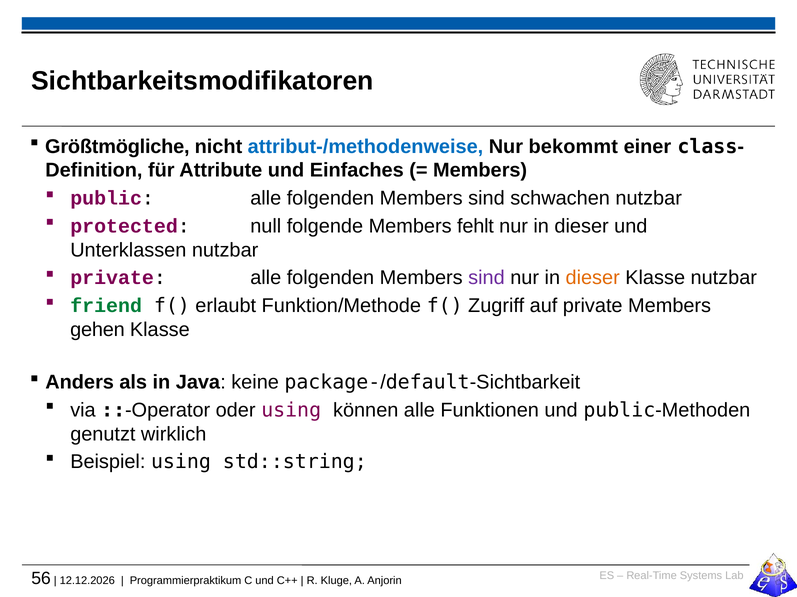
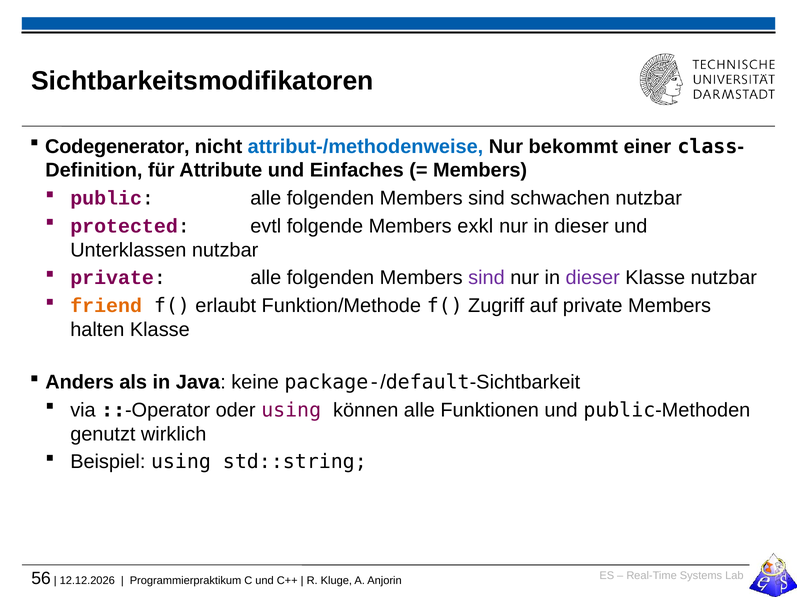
Größtmögliche: Größtmögliche -> Codegenerator
null: null -> evtl
fehlt: fehlt -> exkl
dieser at (593, 278) colour: orange -> purple
friend colour: green -> orange
gehen: gehen -> halten
